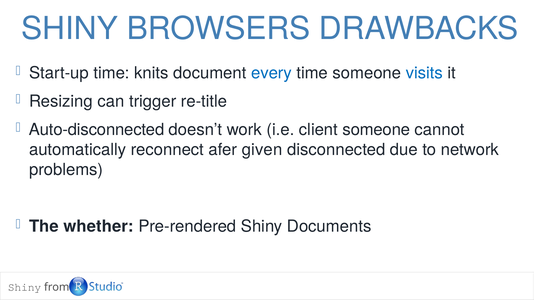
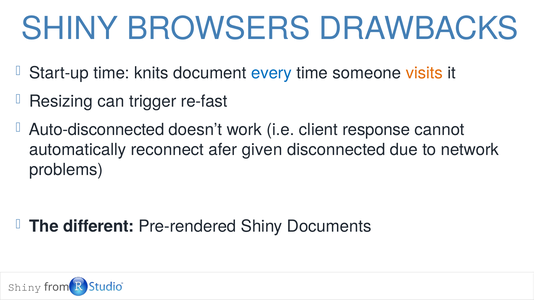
visits colour: blue -> orange
re-title: re-title -> re-fast
client someone: someone -> response
whether: whether -> different
